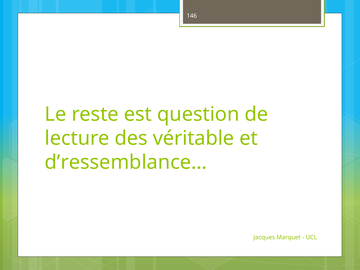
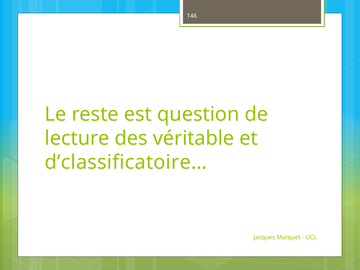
d’ressemblance…: d’ressemblance… -> d’classificatoire…
